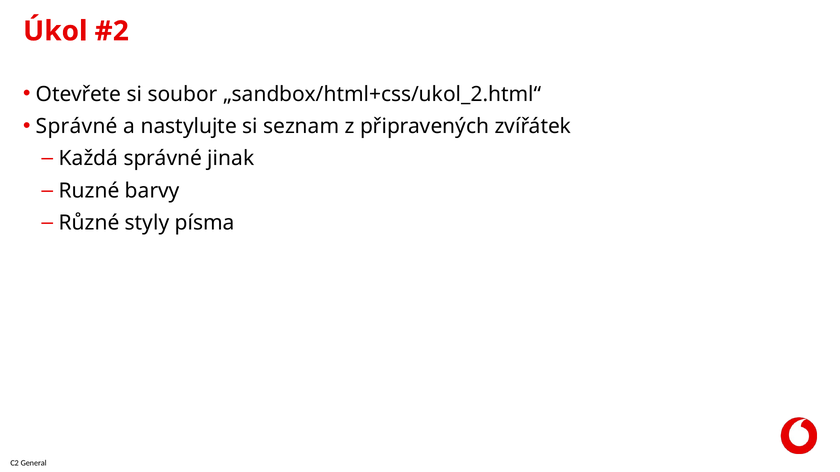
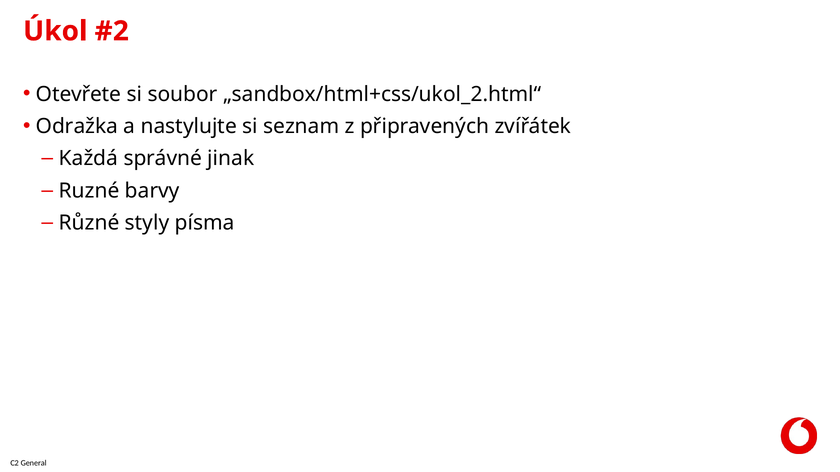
Správné at (77, 127): Správné -> Odražka
